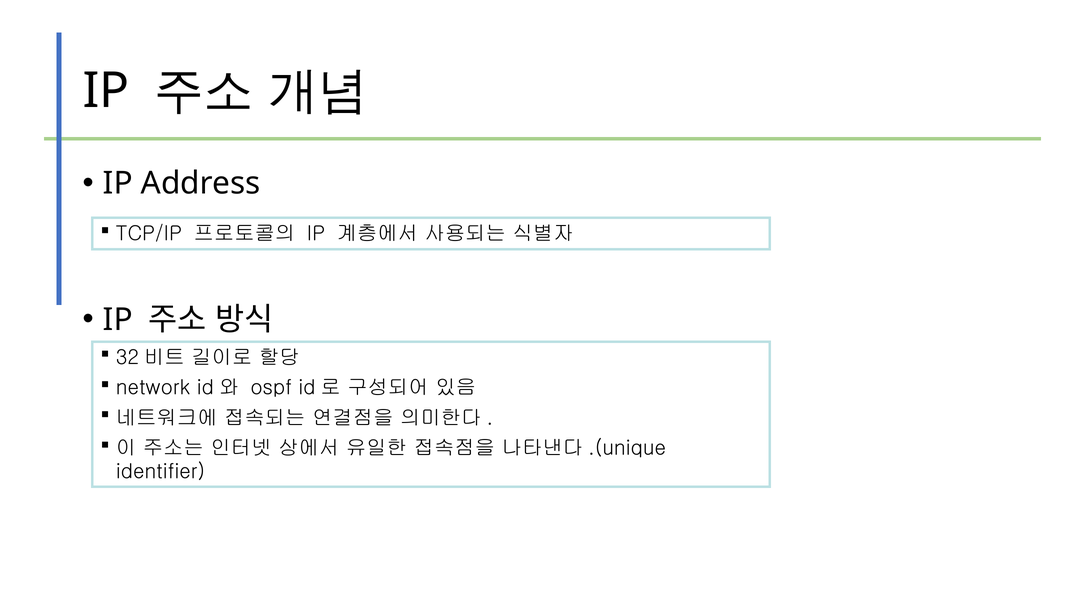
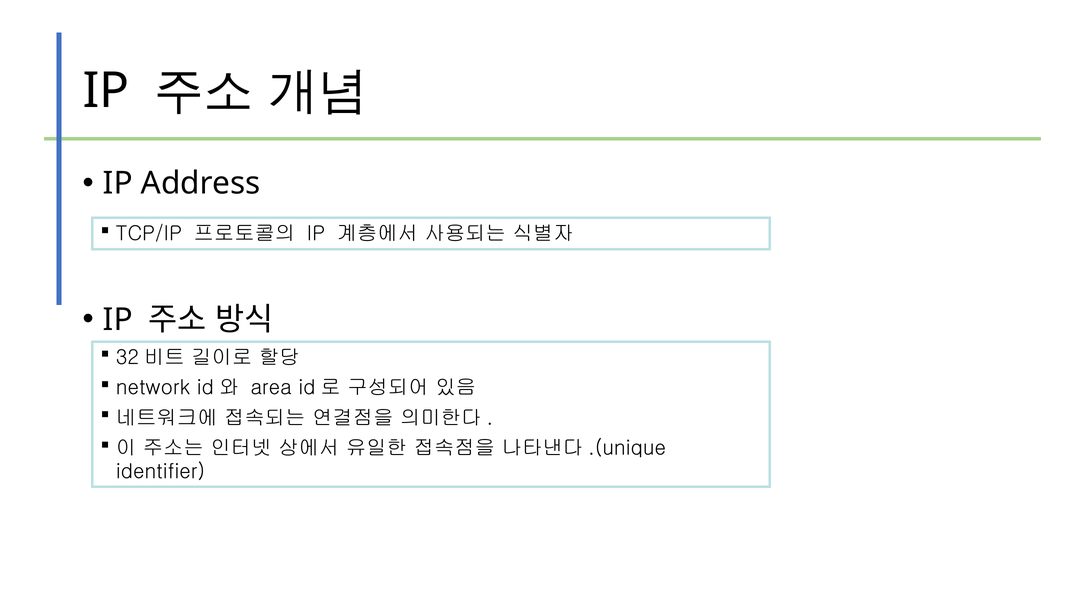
ospf: ospf -> area
